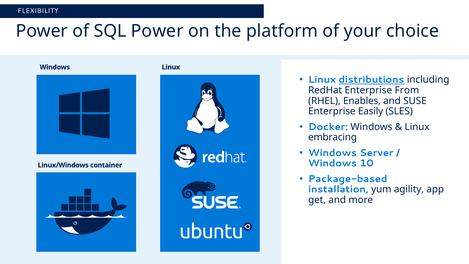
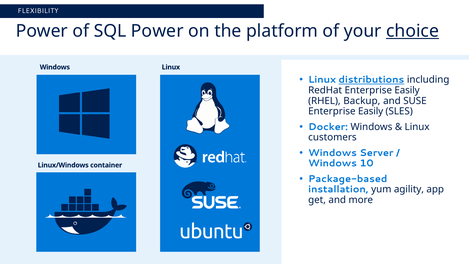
choice underline: none -> present
RedHat Enterprise From: From -> Easily
Enables: Enables -> Backup
embracing: embracing -> customers
